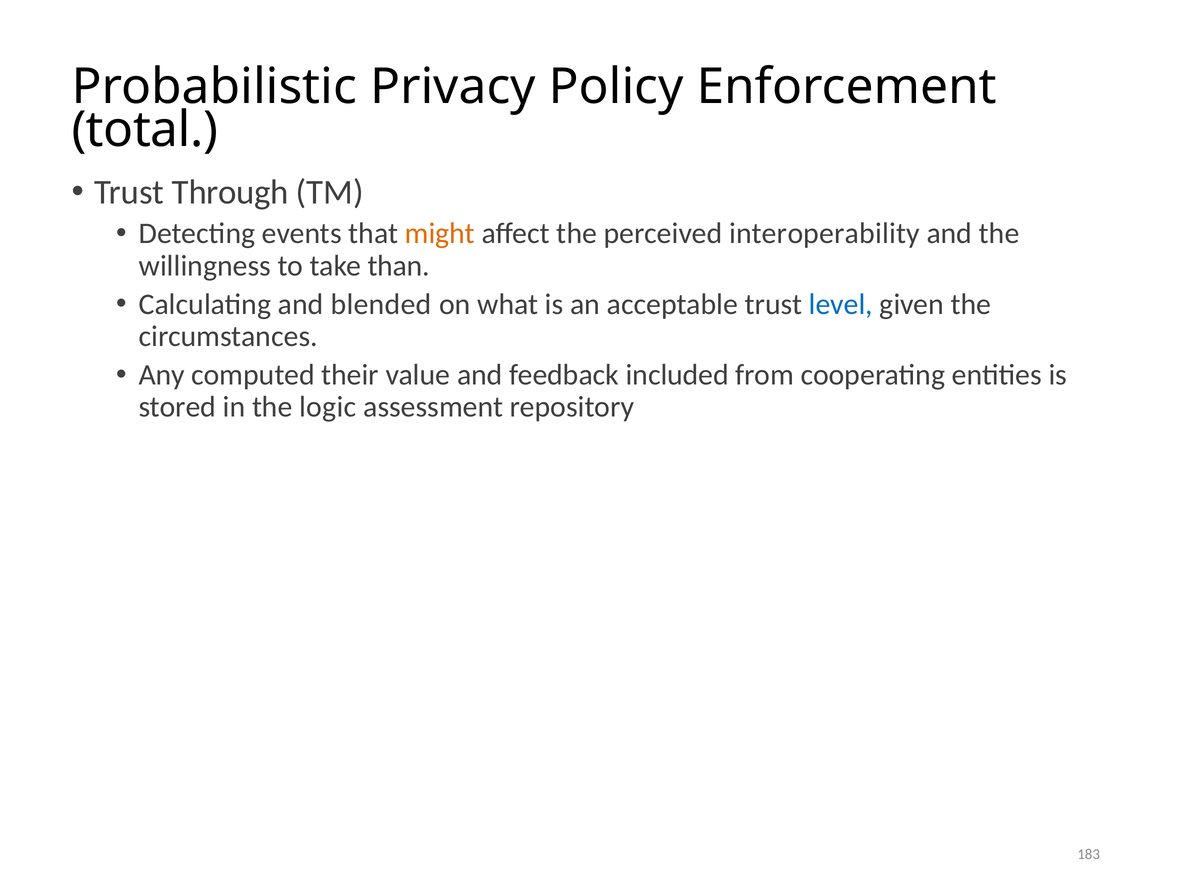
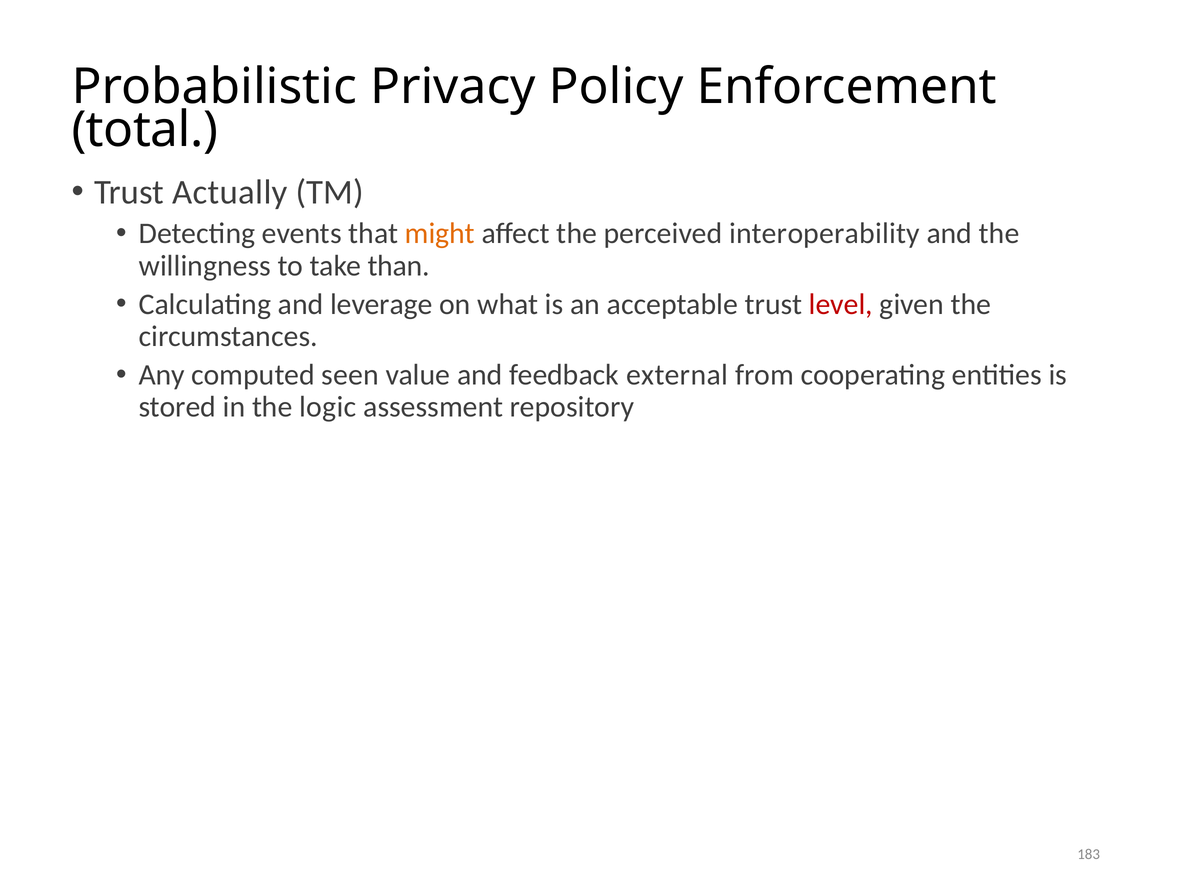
Through: Through -> Actually
blended: blended -> leverage
level colour: blue -> red
their: their -> seen
included: included -> external
